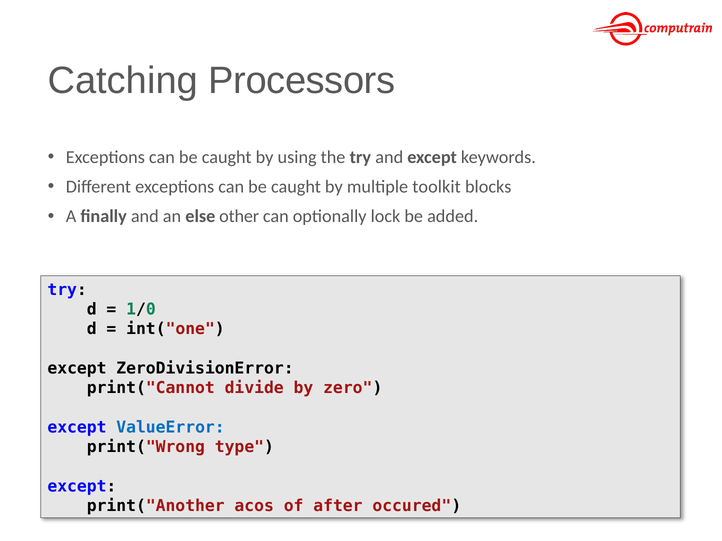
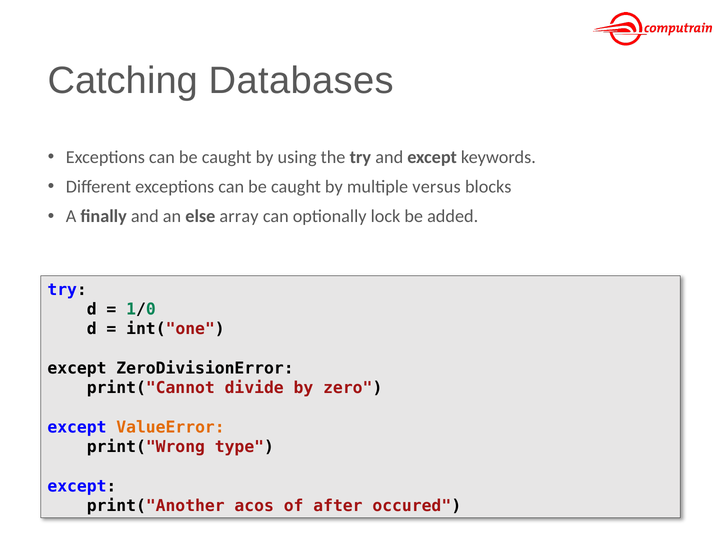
Processors: Processors -> Databases
toolkit: toolkit -> versus
other: other -> array
ValueError colour: blue -> orange
